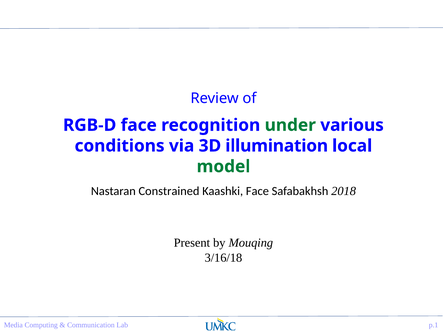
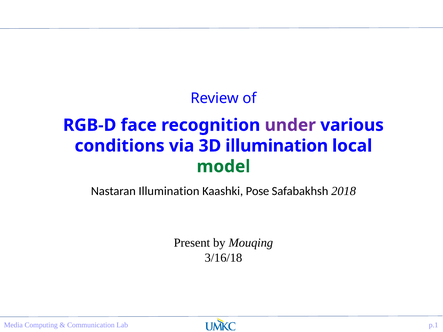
under colour: green -> purple
Nastaran Constrained: Constrained -> Illumination
Kaashki Face: Face -> Pose
